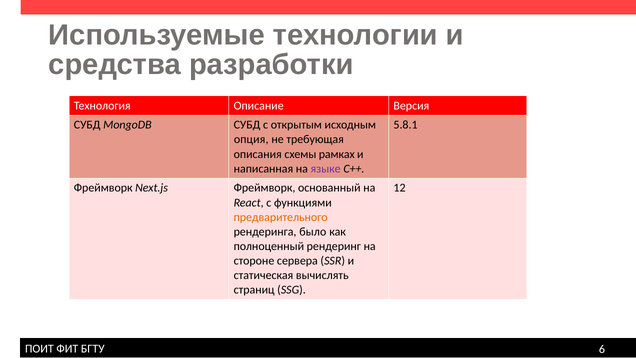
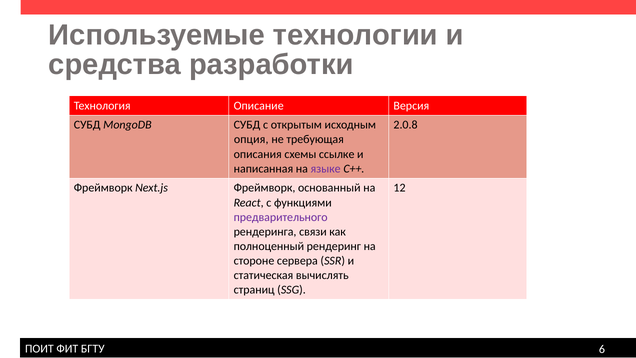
5.8.1: 5.8.1 -> 2.0.8
рамках: рамках -> ссылке
предварительного colour: orange -> purple
было: было -> связи
